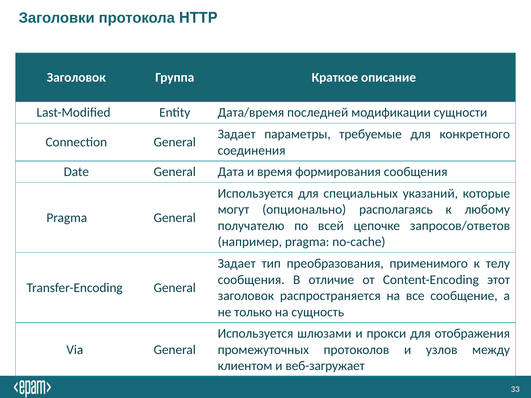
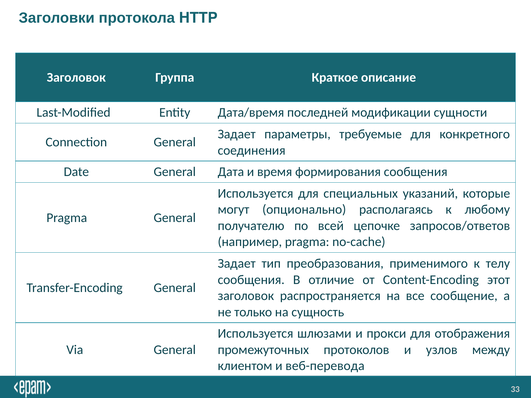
веб-загружает: веб-загружает -> веб-перевода
